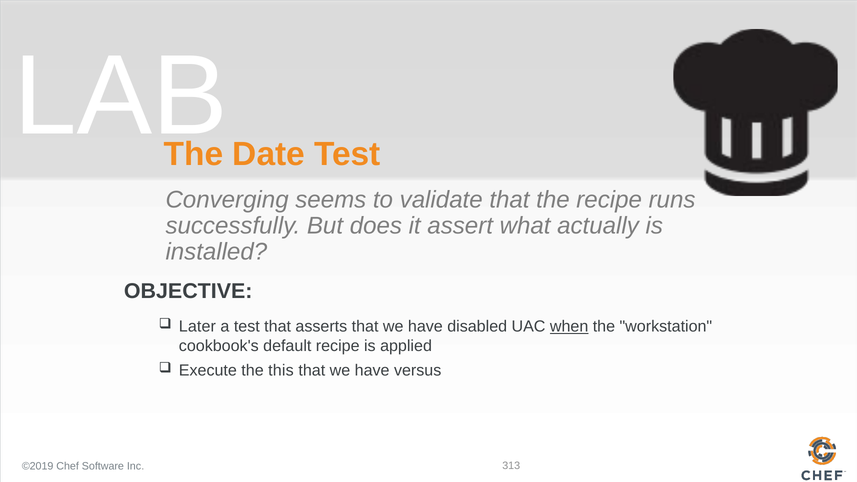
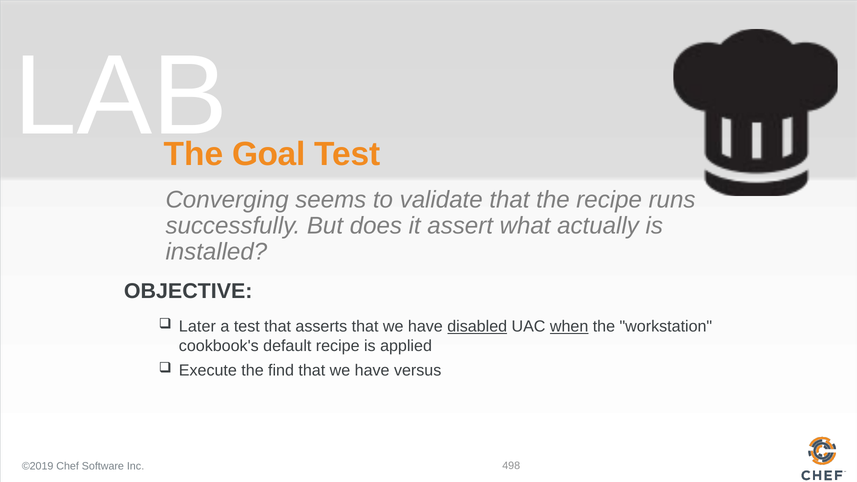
Date: Date -> Goal
disabled underline: none -> present
this: this -> find
313: 313 -> 498
